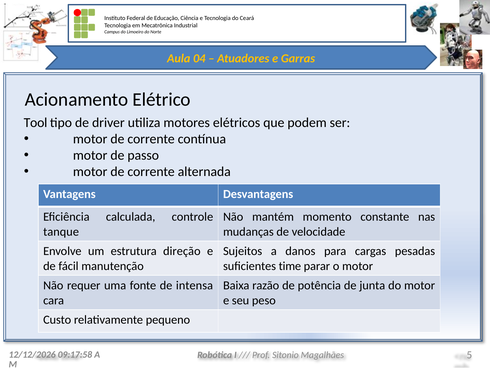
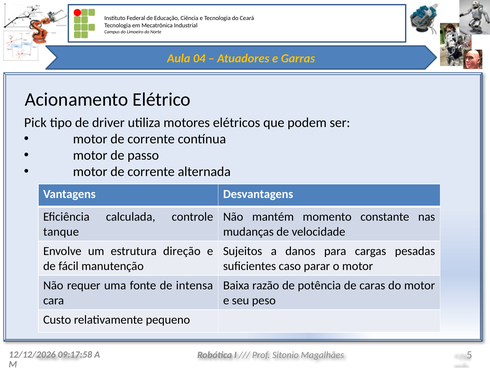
Tool: Tool -> Pick
time: time -> caso
junta: junta -> caras
